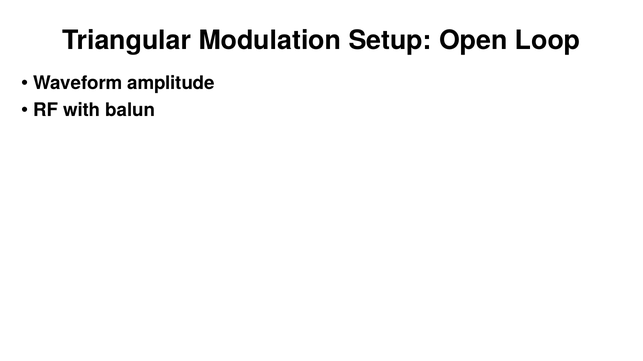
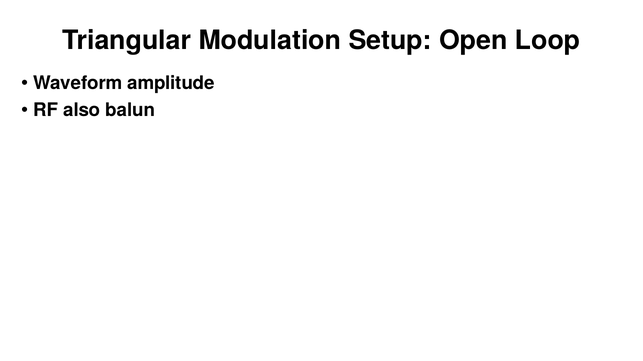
with: with -> also
